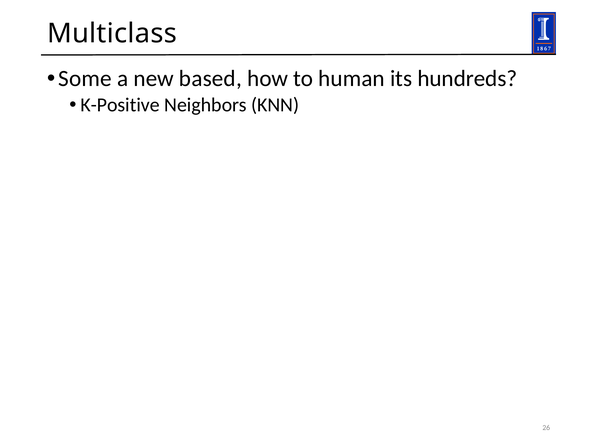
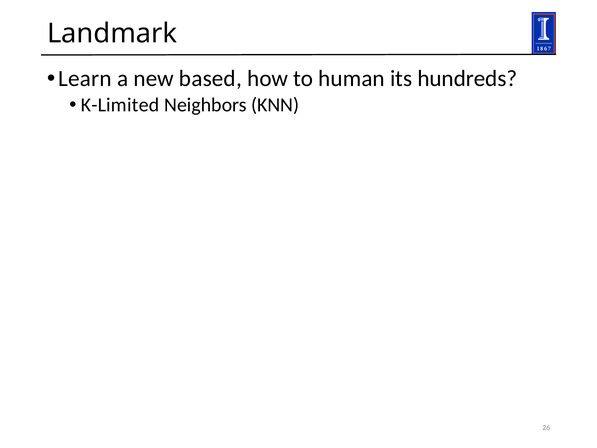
Multiclass: Multiclass -> Landmark
Some: Some -> Learn
K-Positive: K-Positive -> K-Limited
